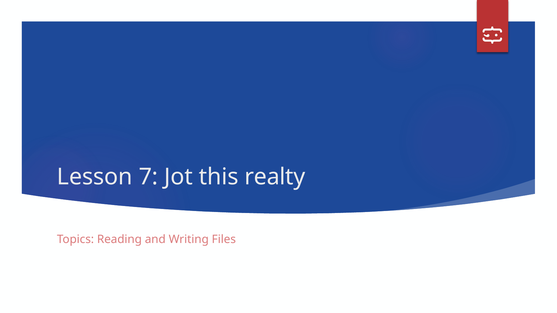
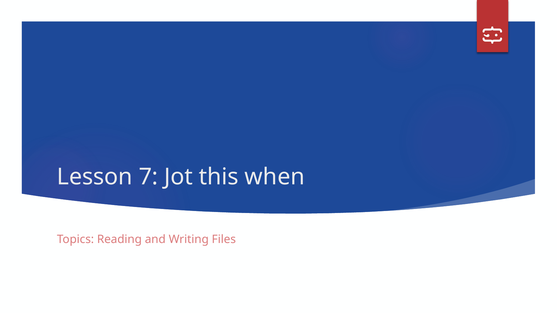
realty: realty -> when
